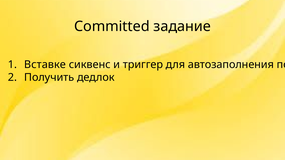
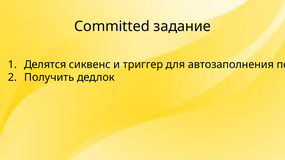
Вставке: Вставке -> Делятся
